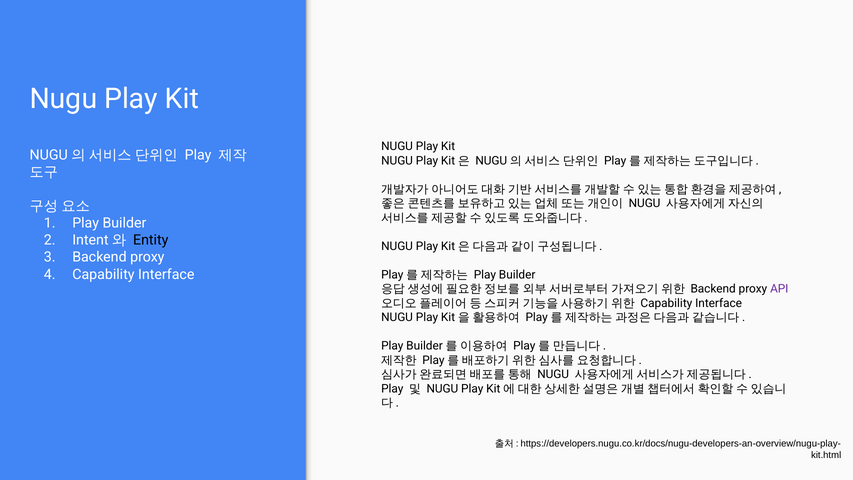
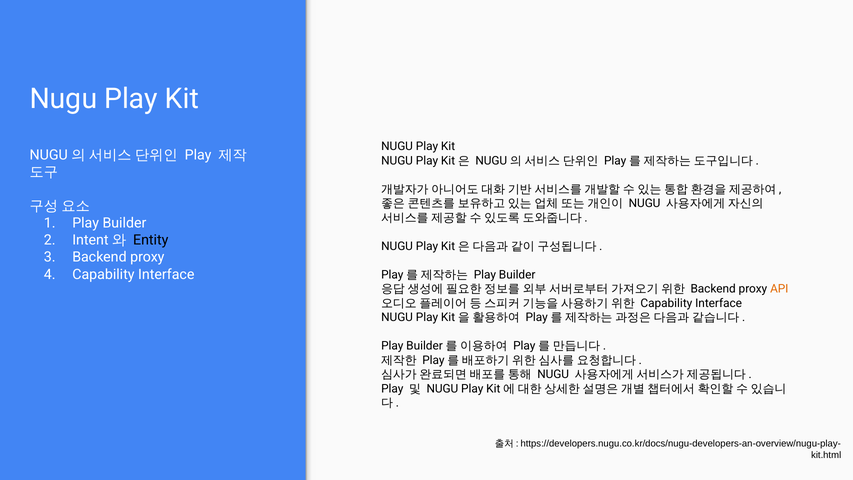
API colour: purple -> orange
